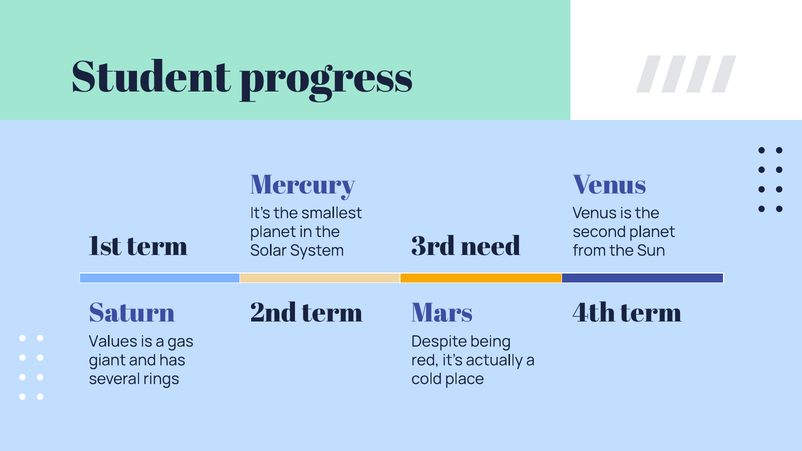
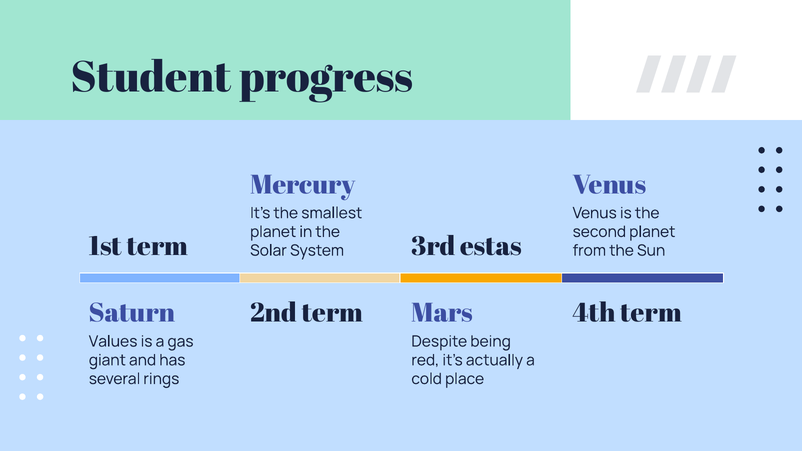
need: need -> estas
